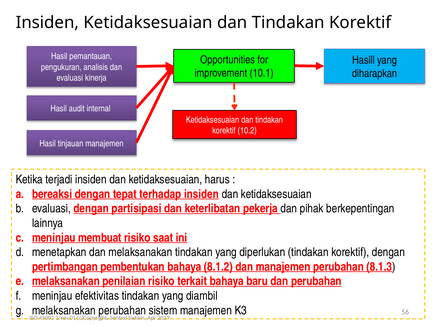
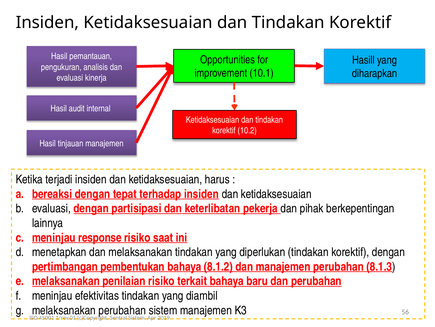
membuat: membuat -> response
